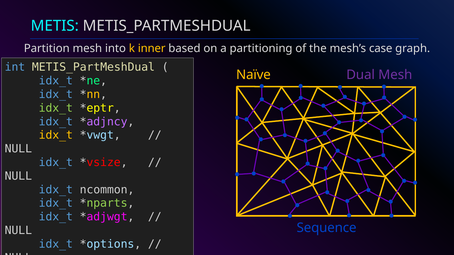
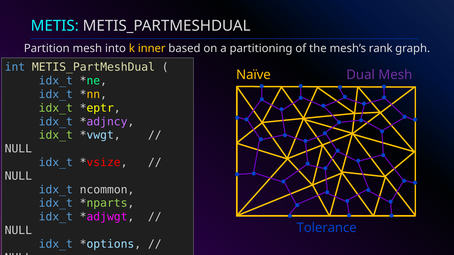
case: case -> rank
idx_t at (56, 135) colour: yellow -> light green
Sequence: Sequence -> Tolerance
